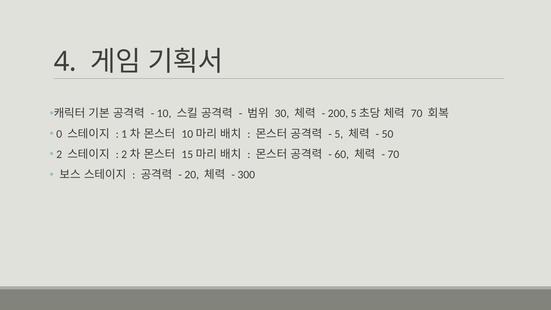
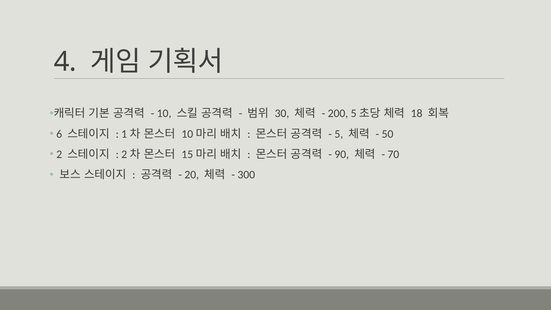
70 at (417, 113): 70 -> 18
0: 0 -> 6
60: 60 -> 90
